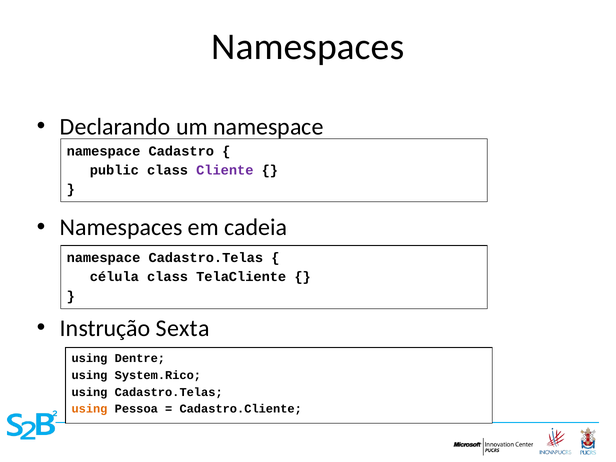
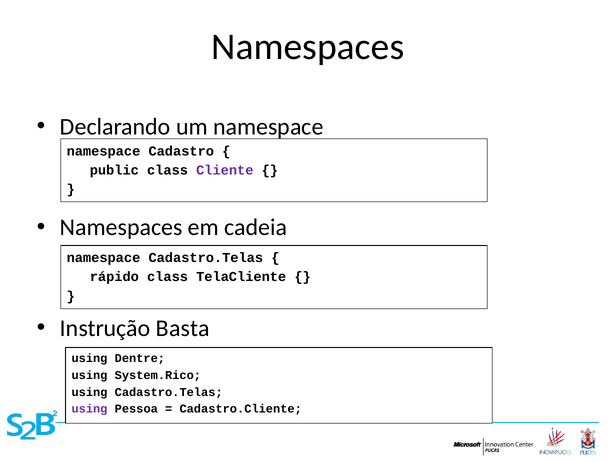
célula: célula -> rápido
Sexta: Sexta -> Basta
using at (89, 409) colour: orange -> purple
